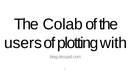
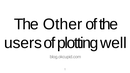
Colab: Colab -> Other
with: with -> well
